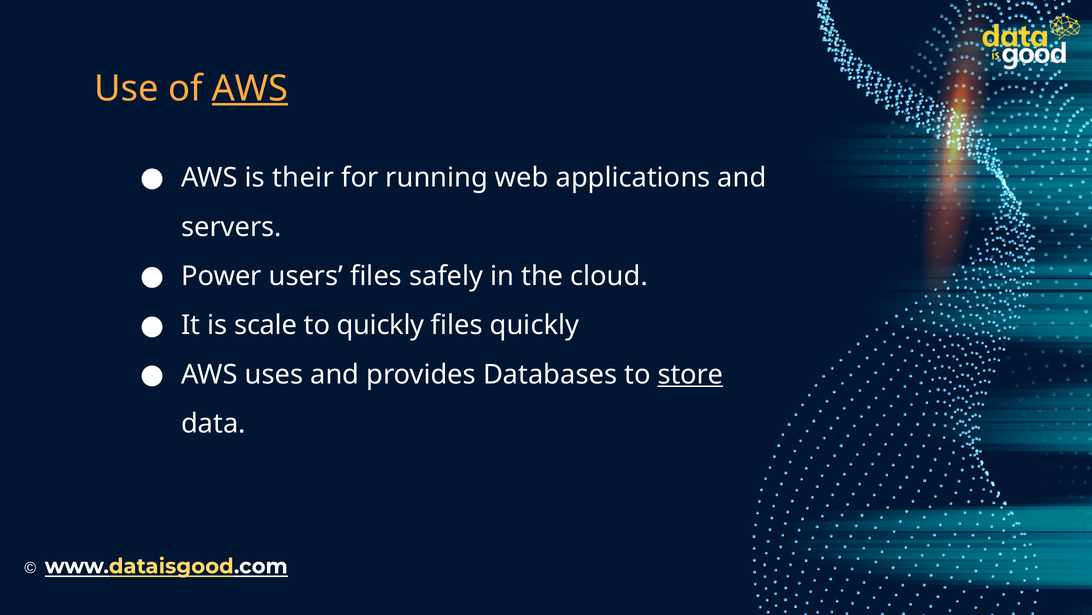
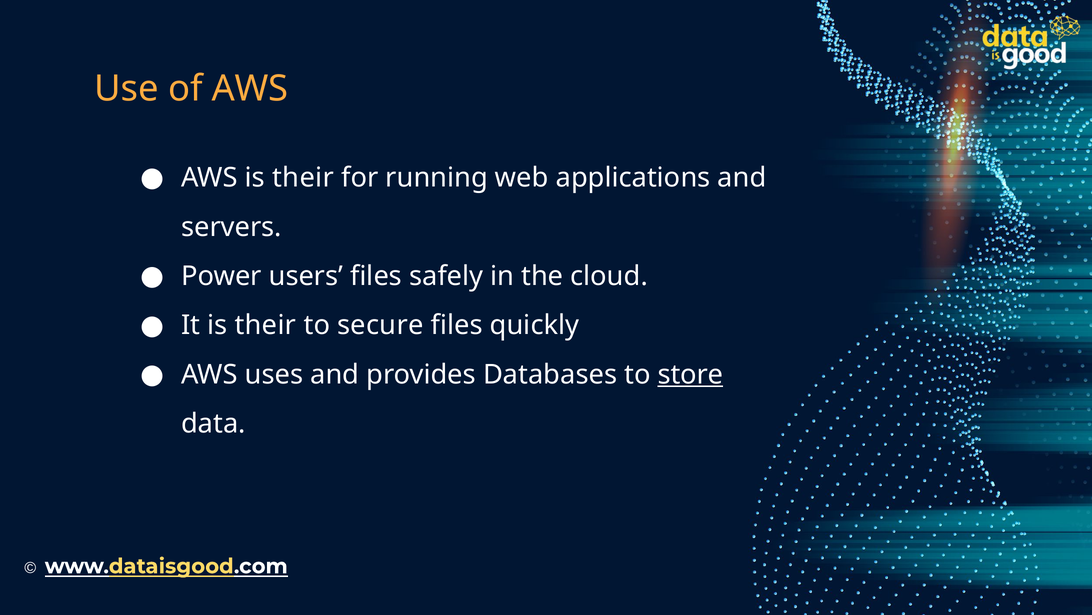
AWS at (250, 88) underline: present -> none
It is scale: scale -> their
to quickly: quickly -> secure
